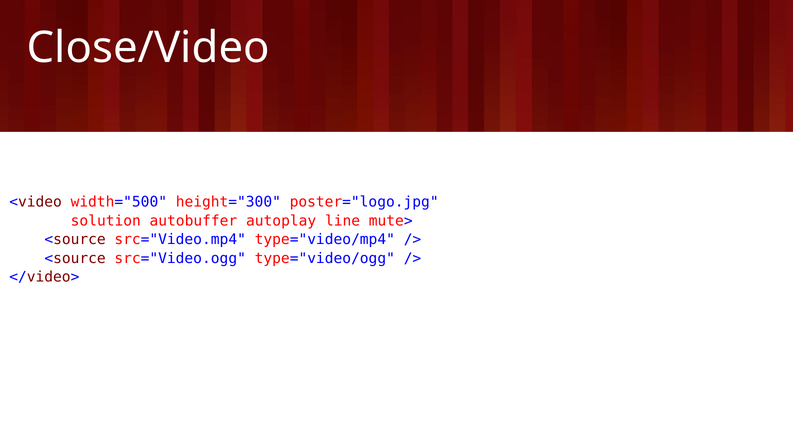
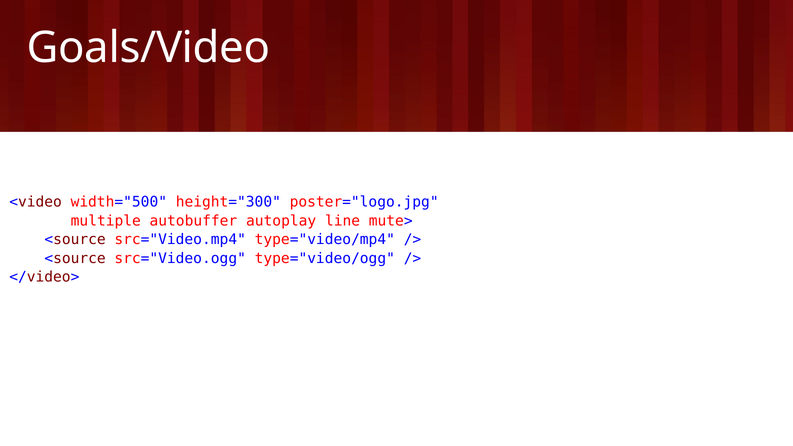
Close/Video: Close/Video -> Goals/Video
solution: solution -> multiple
